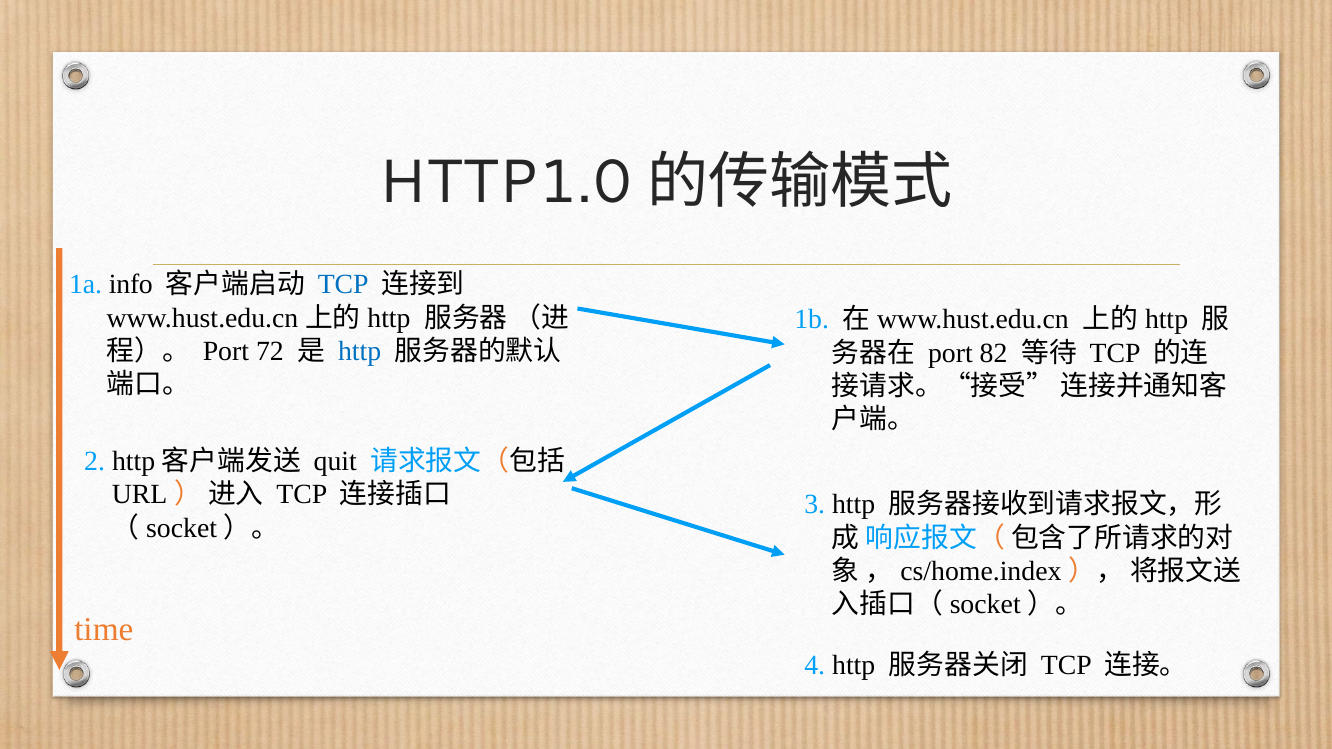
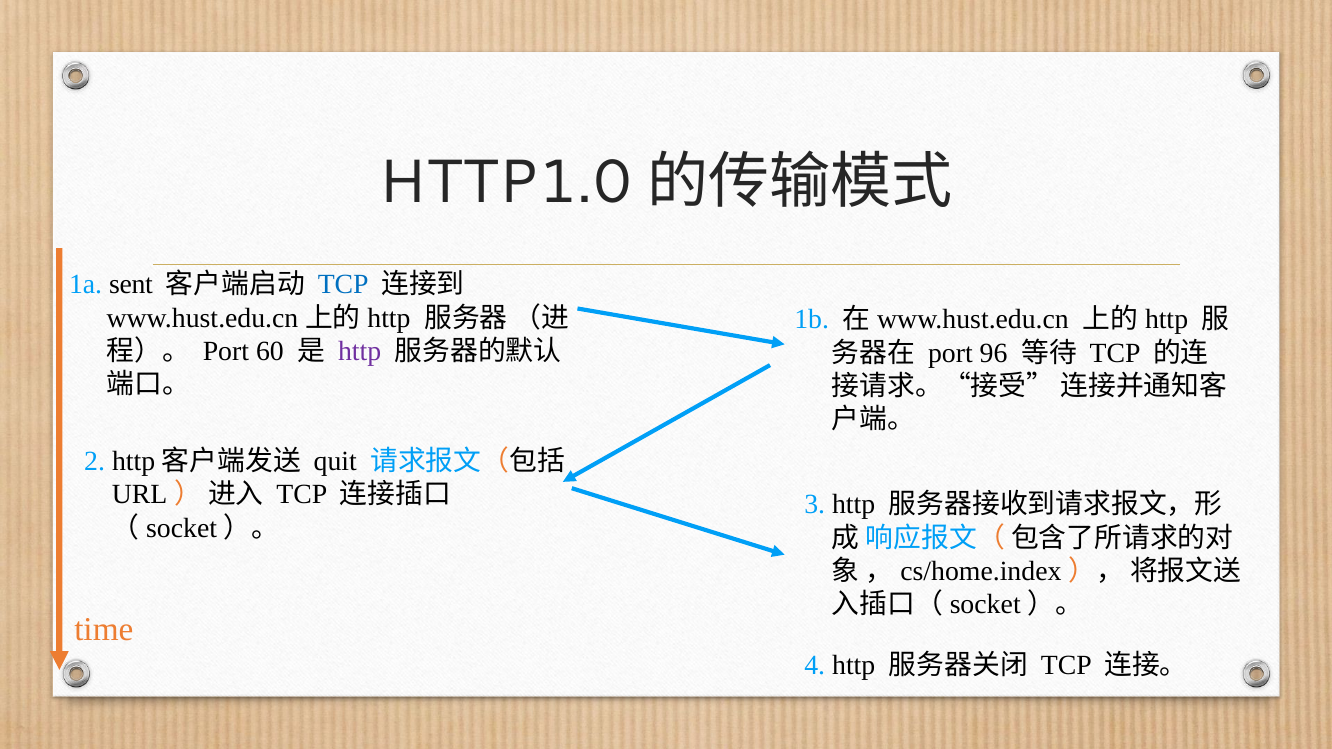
info: info -> sent
72: 72 -> 60
http at (360, 351) colour: blue -> purple
82: 82 -> 96
